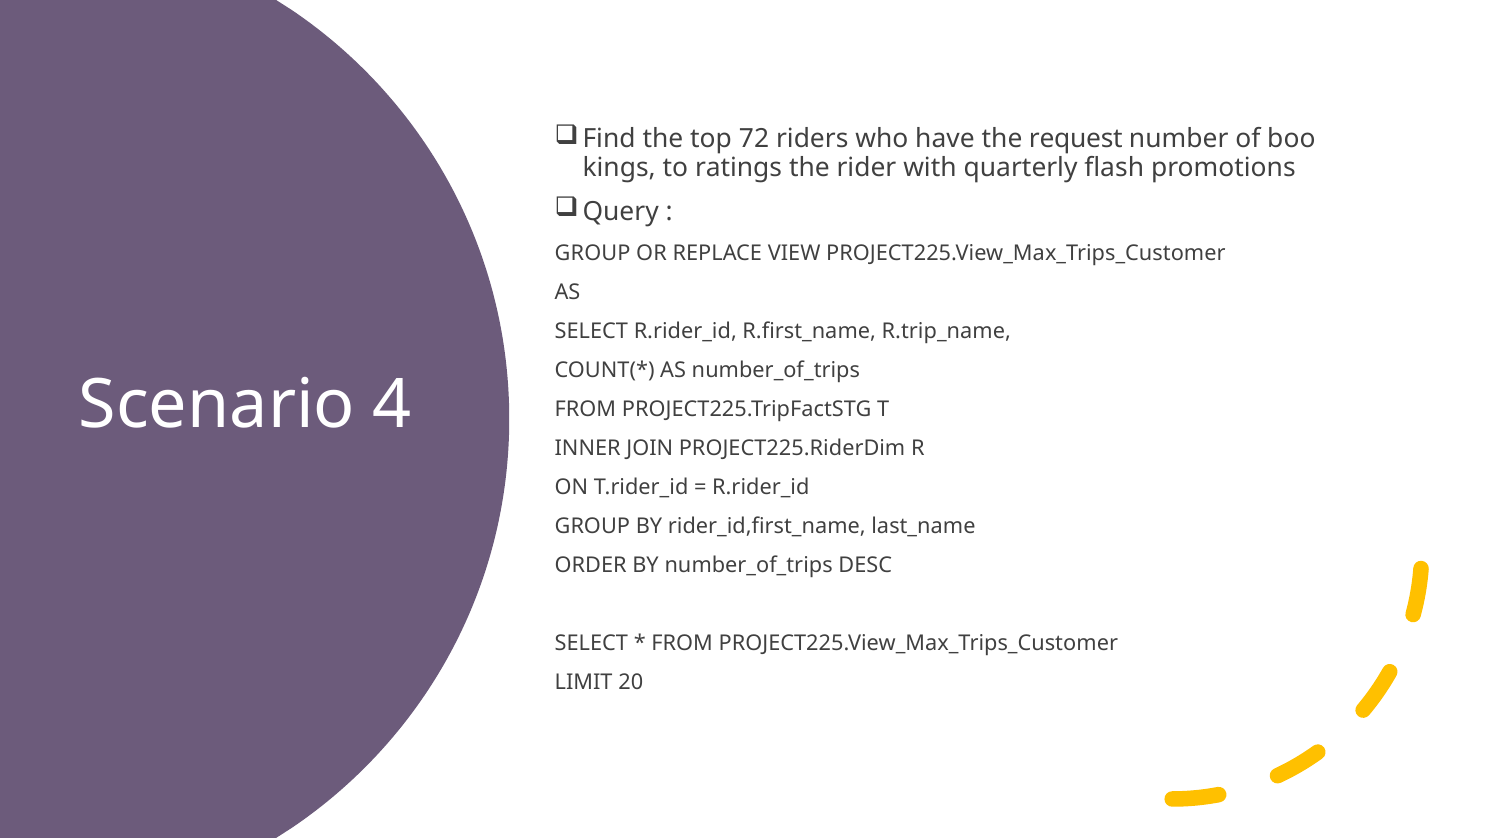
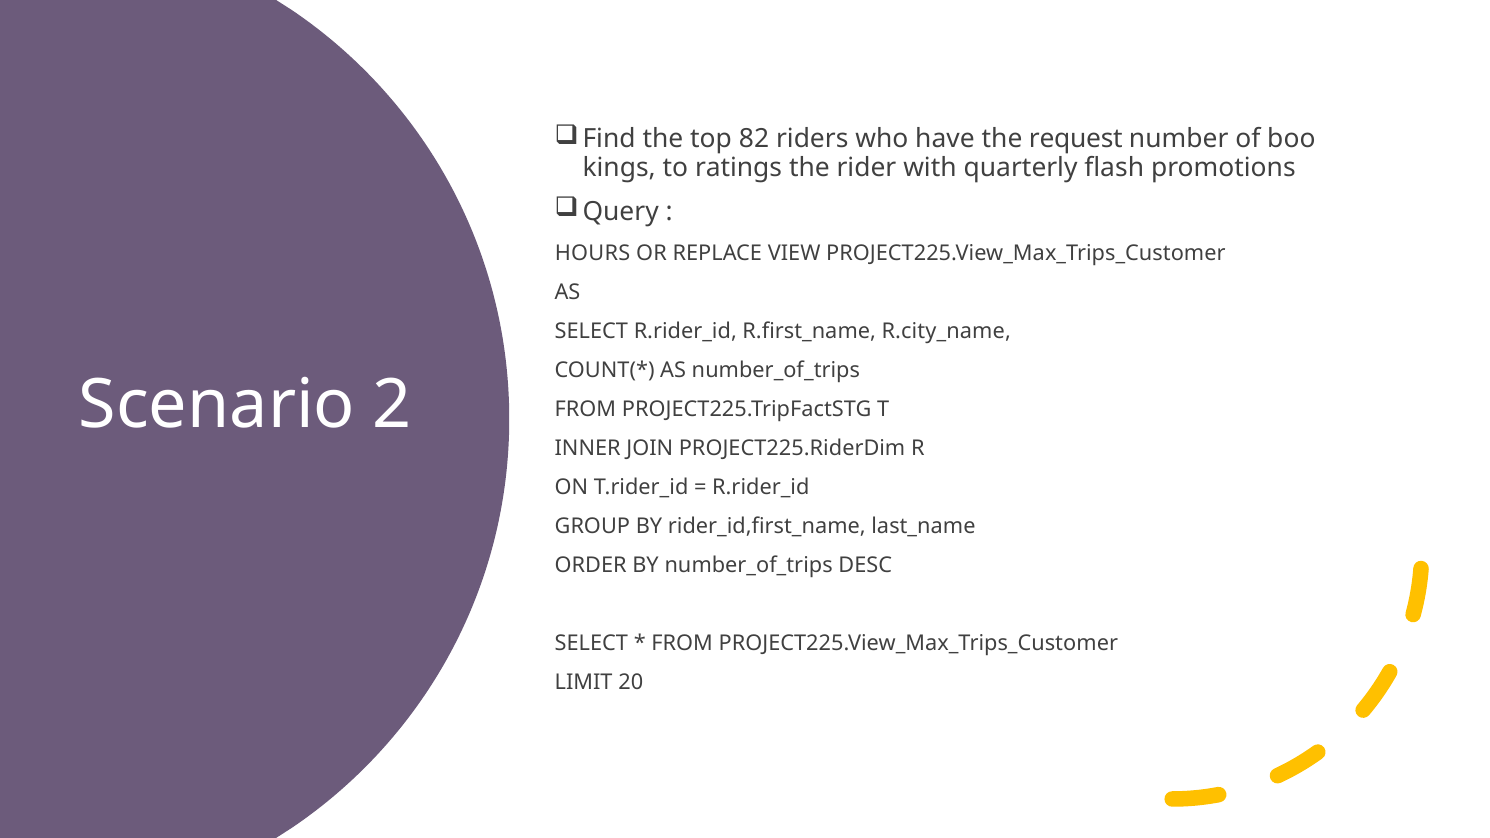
72: 72 -> 82
GROUP at (593, 253): GROUP -> HOURS
R.trip_name: R.trip_name -> R.city_name
4: 4 -> 2
